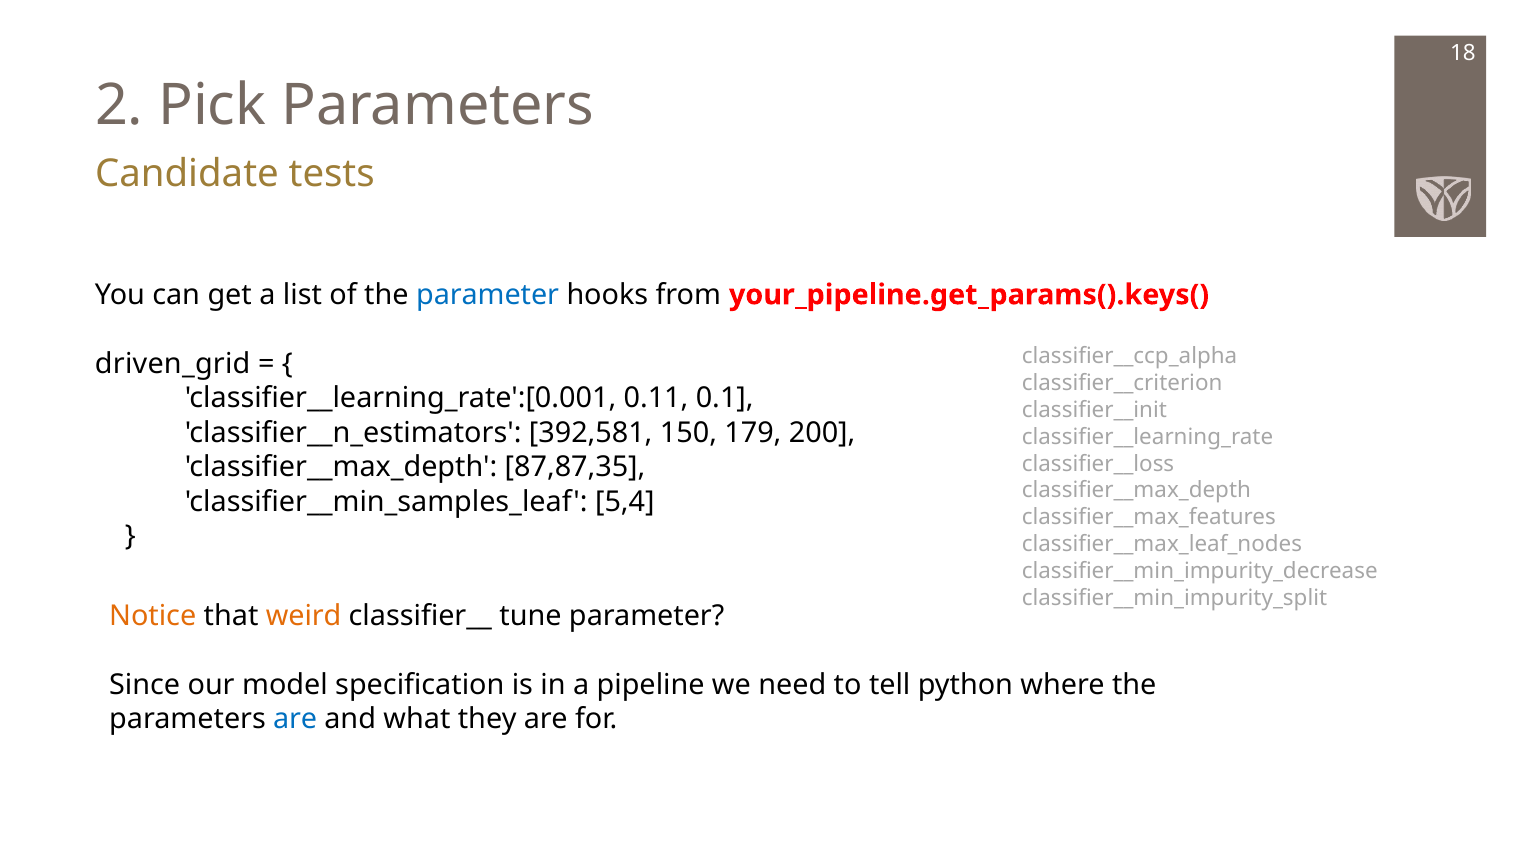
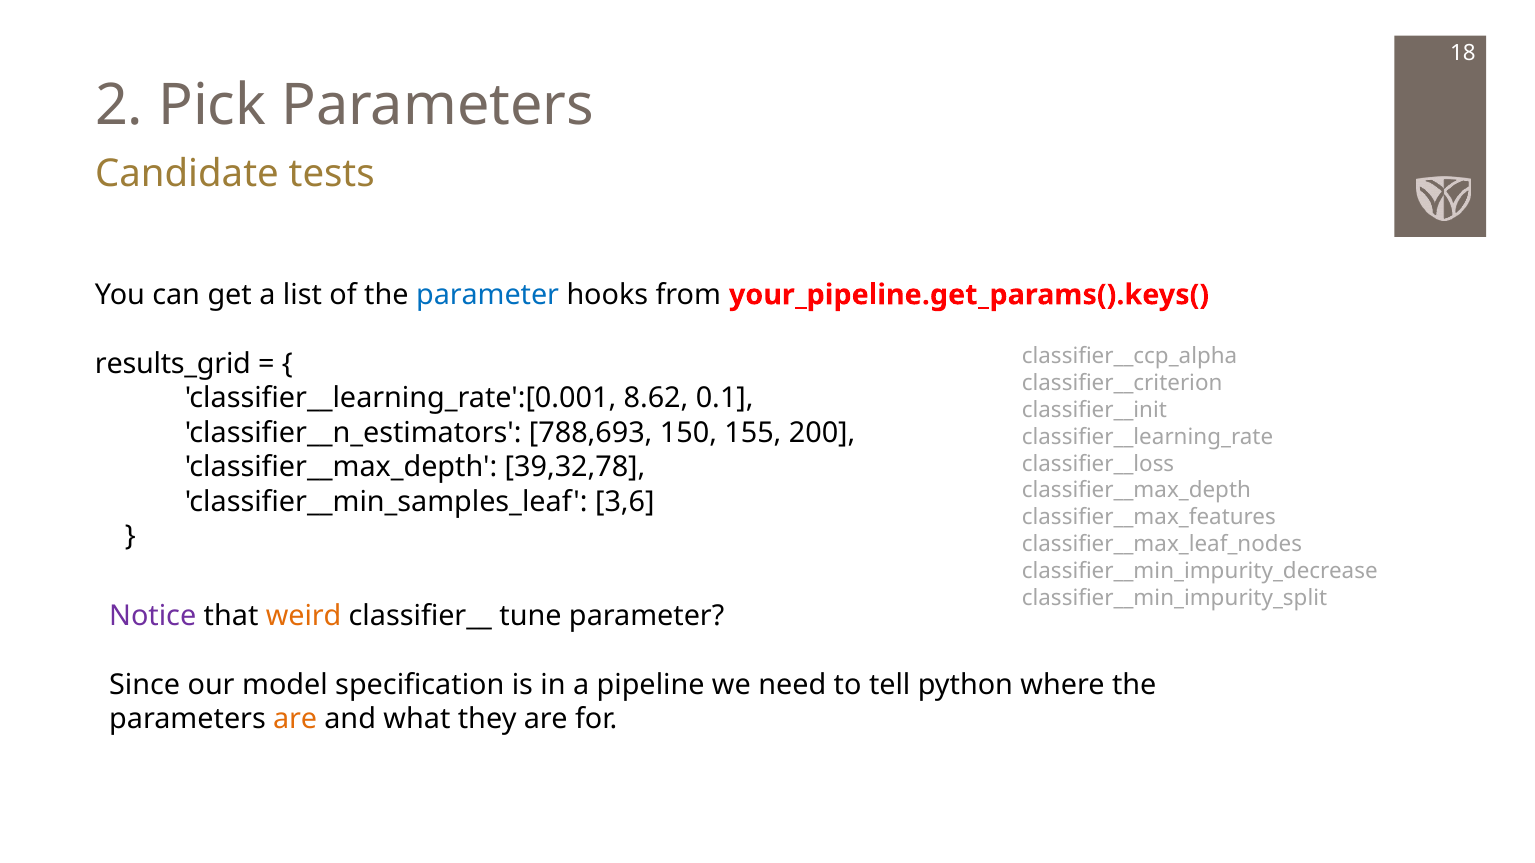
driven_grid: driven_grid -> results_grid
0.11: 0.11 -> 8.62
392,581: 392,581 -> 788,693
179: 179 -> 155
87,87,35: 87,87,35 -> 39,32,78
5,4: 5,4 -> 3,6
Notice colour: orange -> purple
are at (295, 719) colour: blue -> orange
